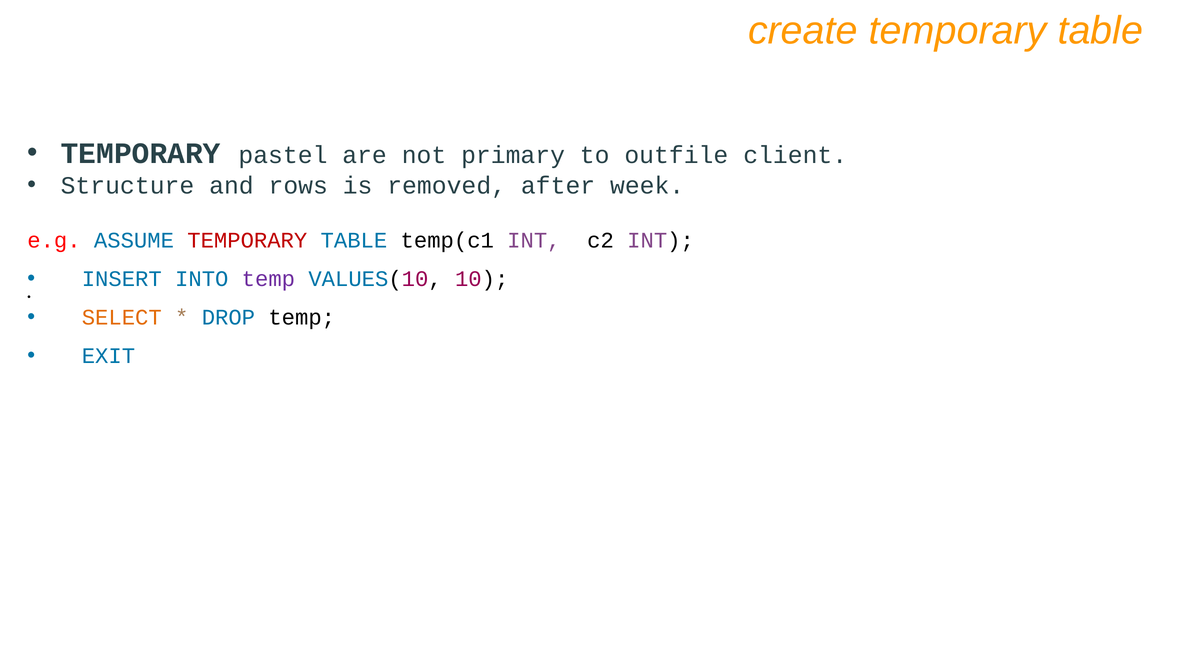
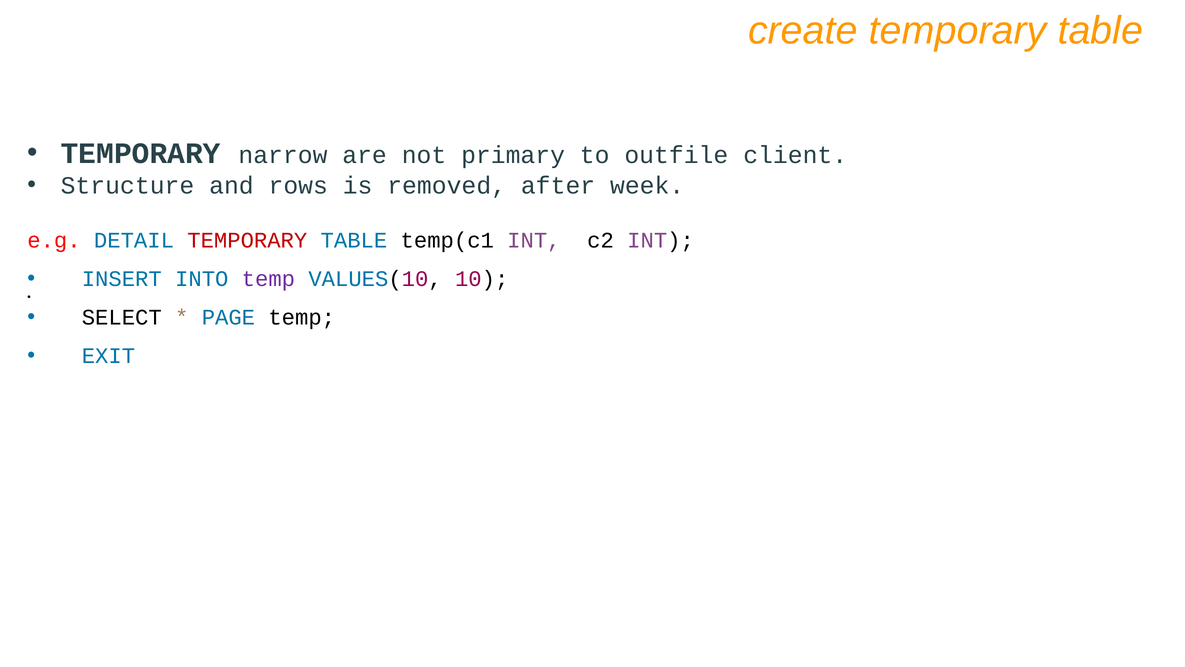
pastel: pastel -> narrow
ASSUME: ASSUME -> DETAIL
SELECT colour: orange -> black
DROP: DROP -> PAGE
